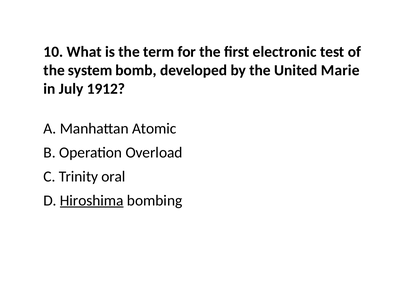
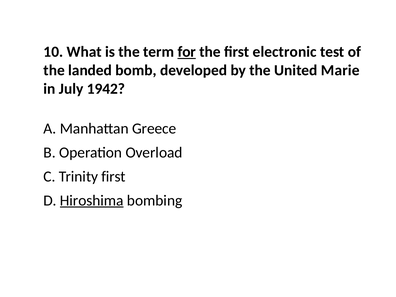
for underline: none -> present
system: system -> landed
1912: 1912 -> 1942
Atomic: Atomic -> Greece
Trinity oral: oral -> first
